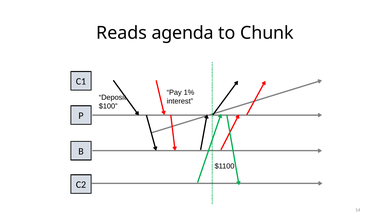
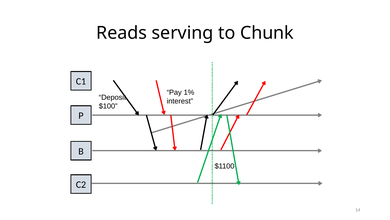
agenda: agenda -> serving
